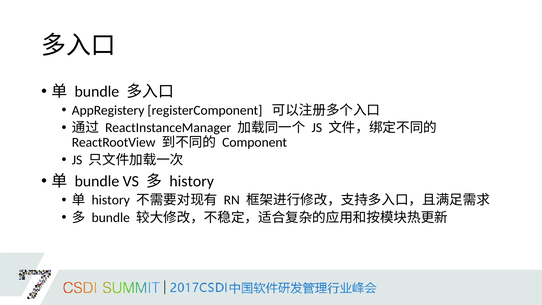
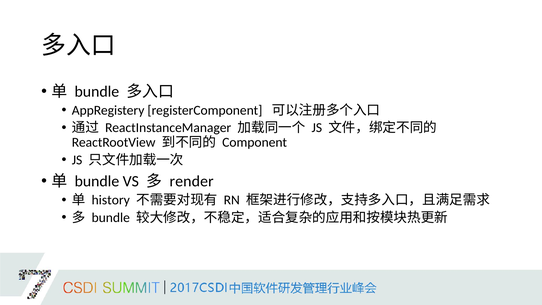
history at (192, 181): history -> render
